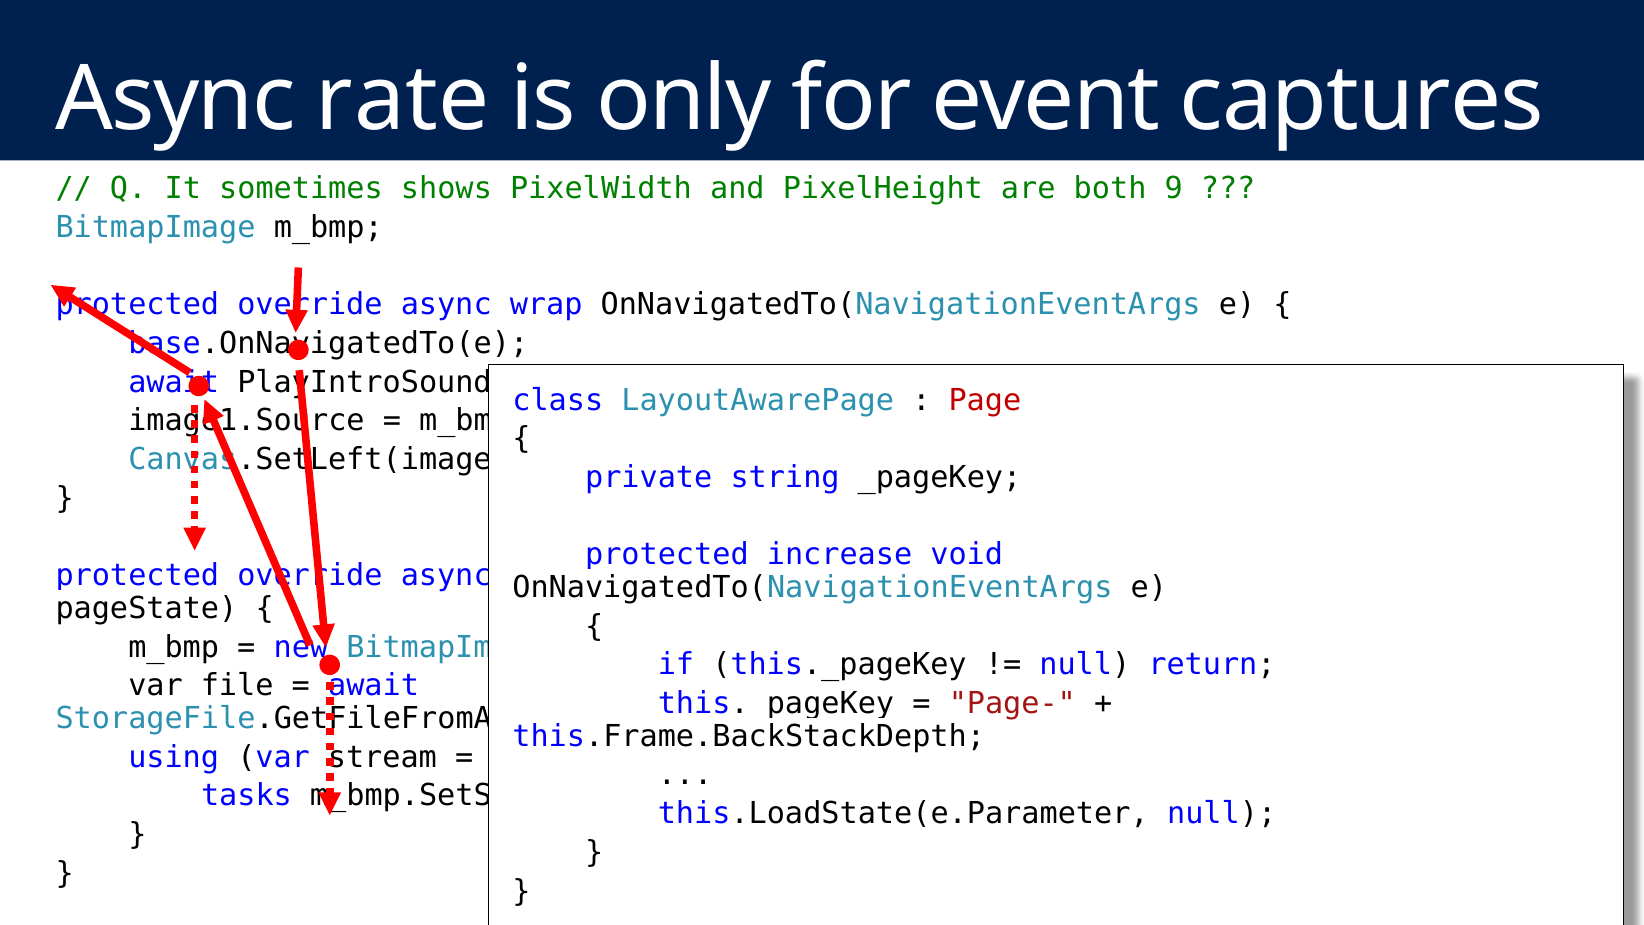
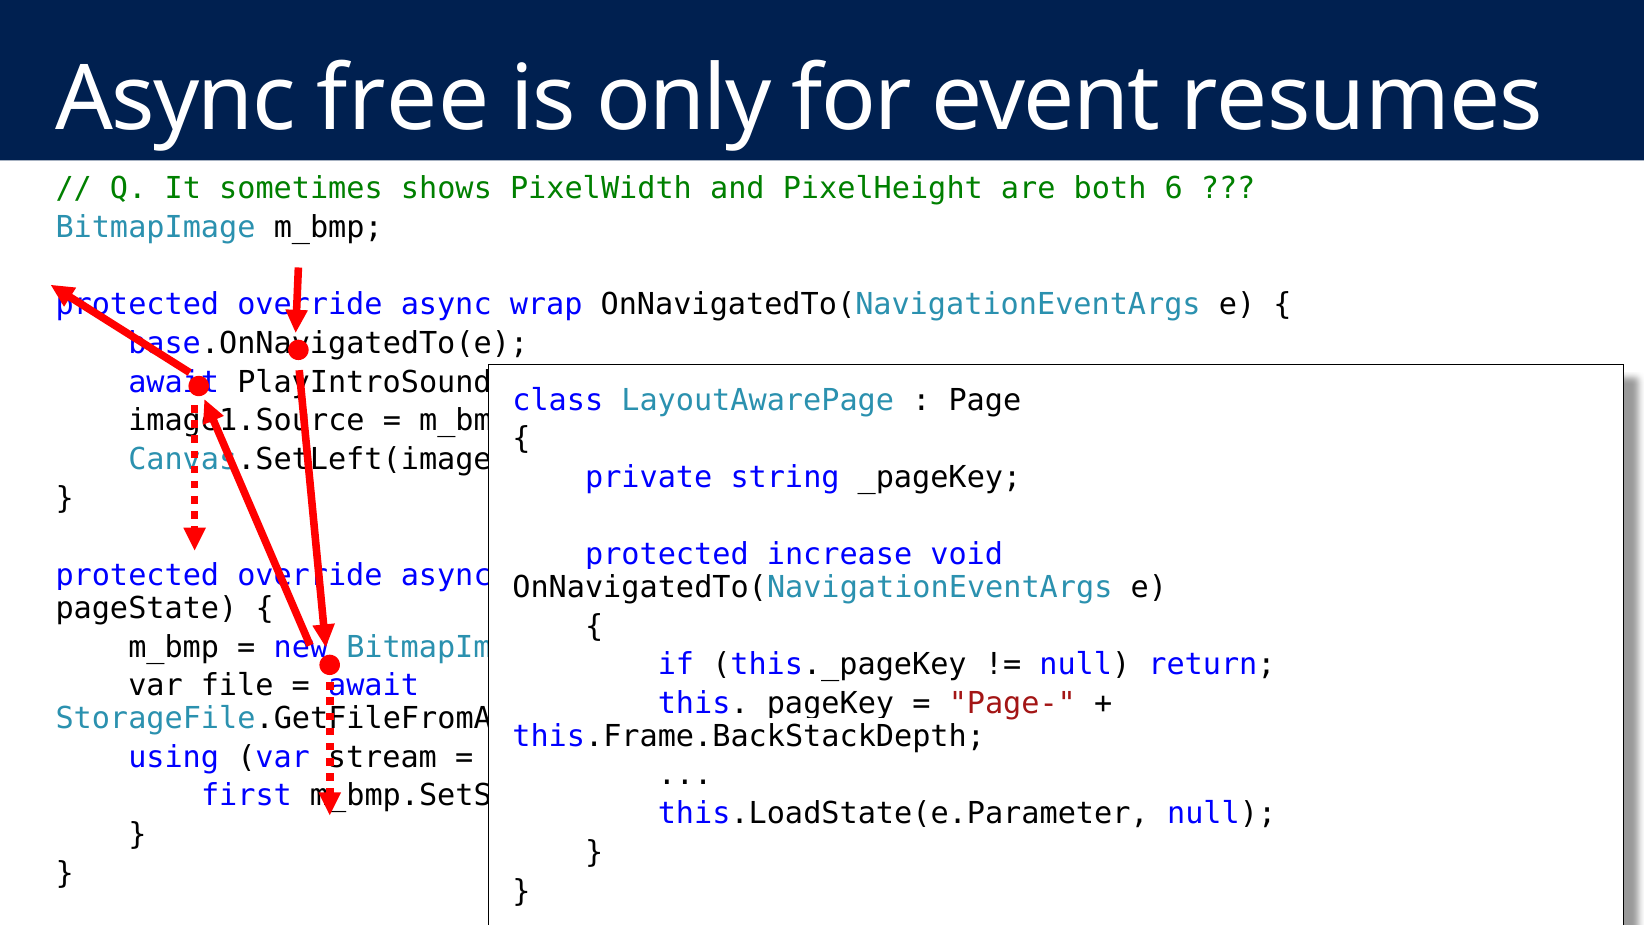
rate: rate -> free
captures: captures -> resumes
9: 9 -> 6
Page colour: red -> black
tasks: tasks -> first
